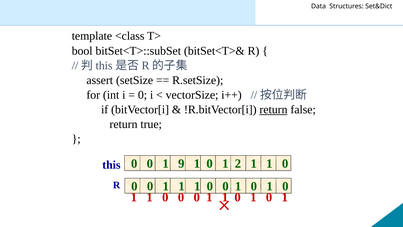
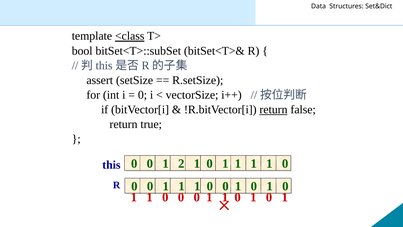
<class underline: none -> present
9: 9 -> 2
2 at (238, 163): 2 -> 1
